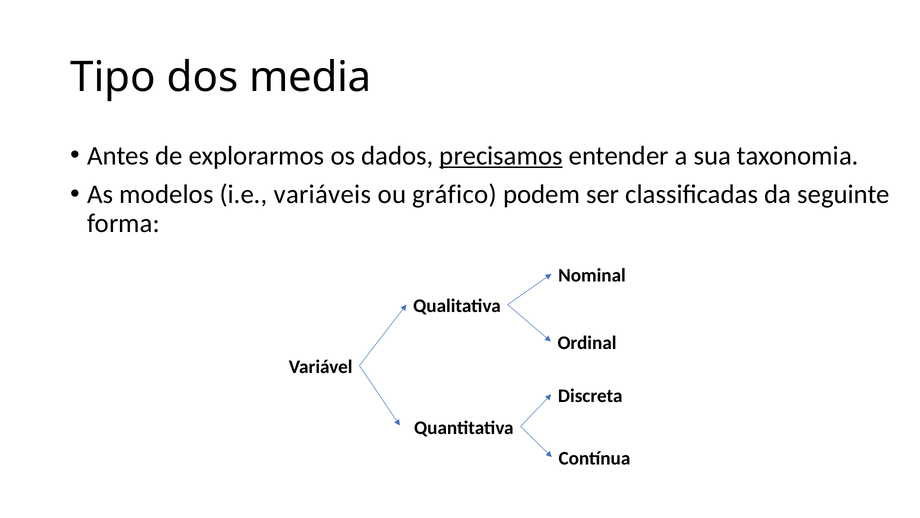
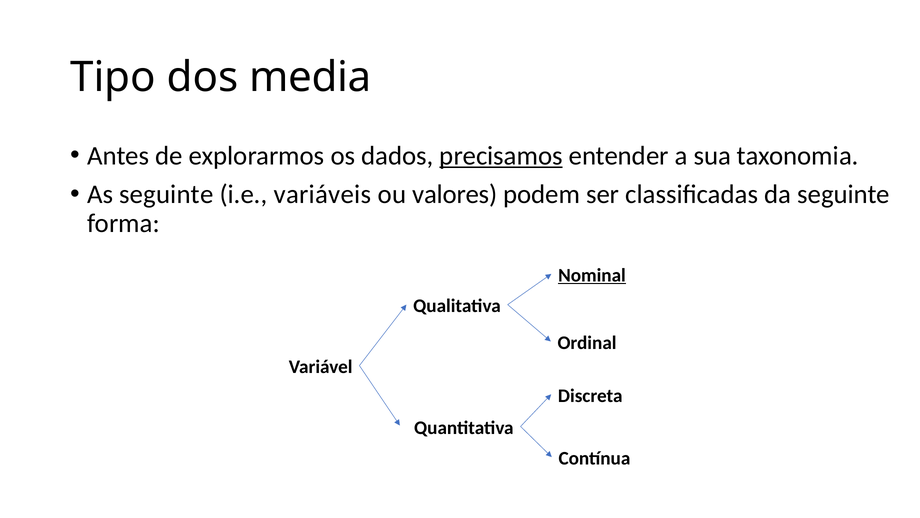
As modelos: modelos -> seguinte
gráfico: gráfico -> valores
Nominal underline: none -> present
